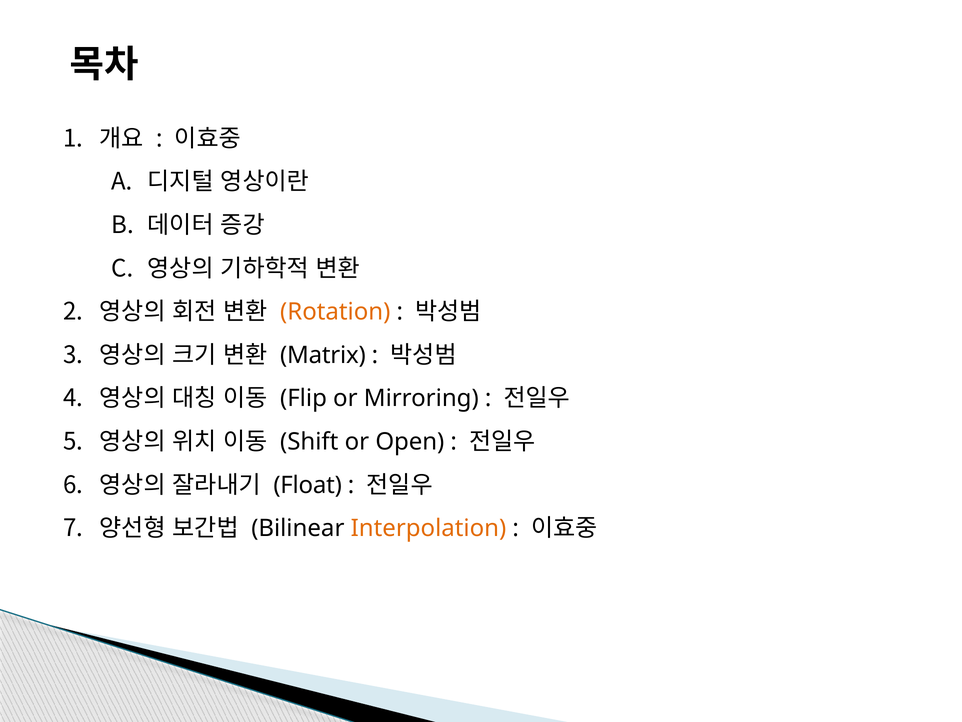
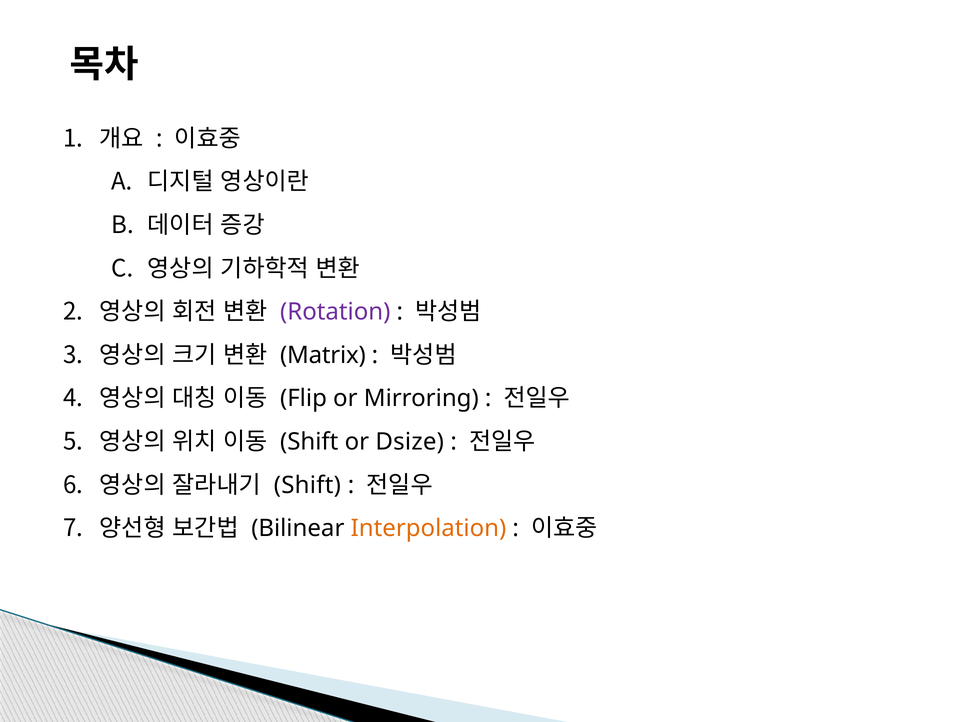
Rotation colour: orange -> purple
Open: Open -> Dsize
Float at (308, 485): Float -> Shift
